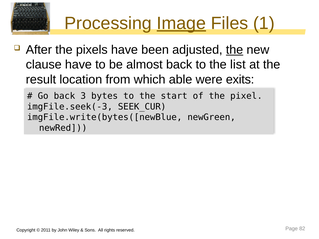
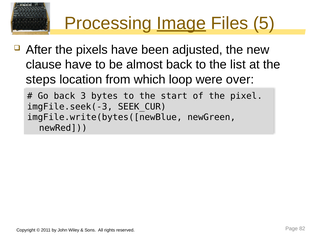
1: 1 -> 5
the at (235, 50) underline: present -> none
result: result -> steps
able: able -> loop
exits: exits -> over
